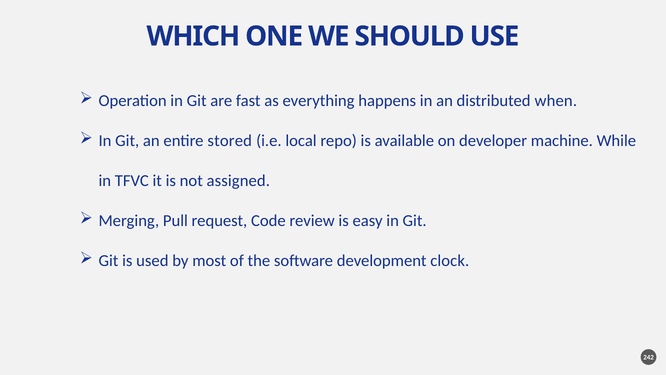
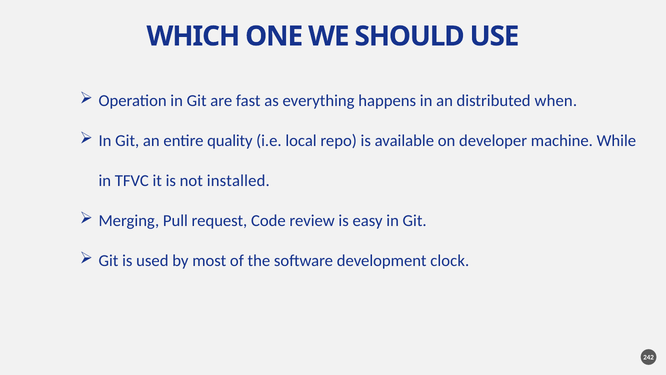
stored: stored -> quality
assigned: assigned -> installed
